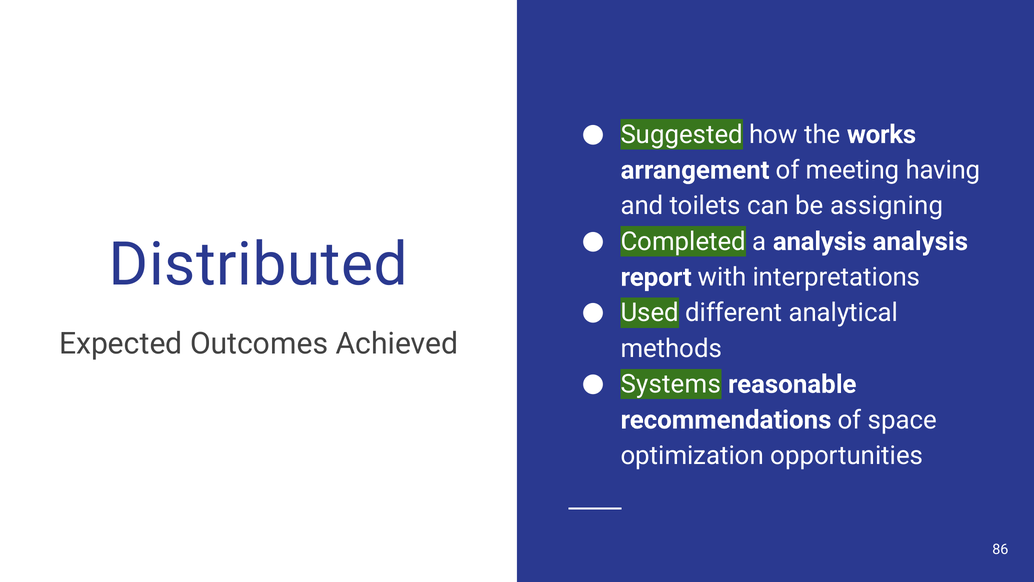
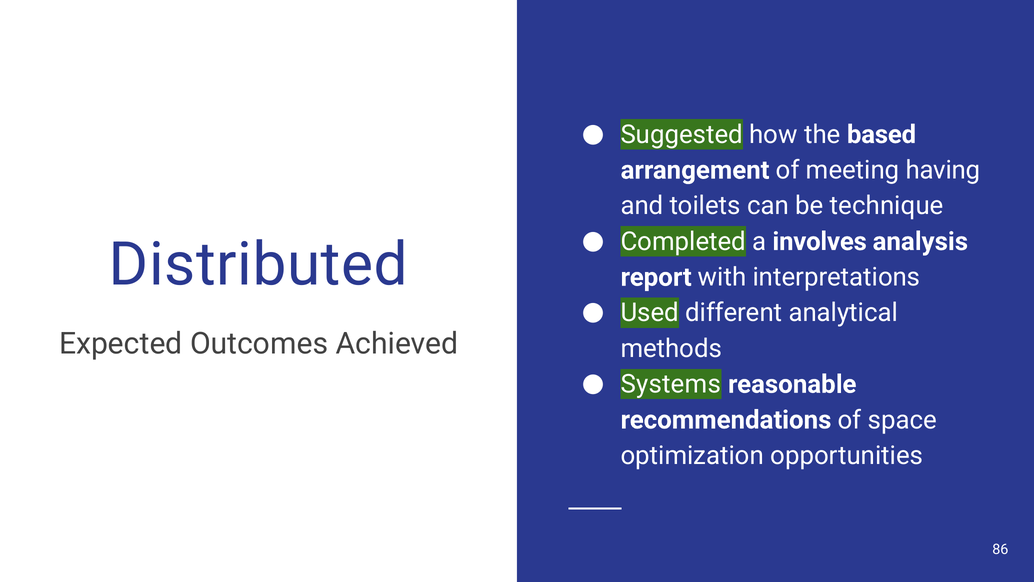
works: works -> based
assigning: assigning -> technique
a analysis: analysis -> involves
